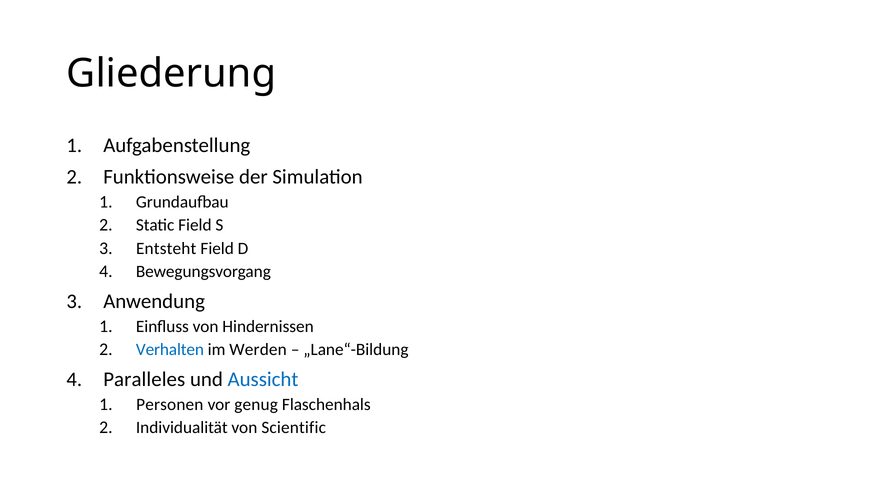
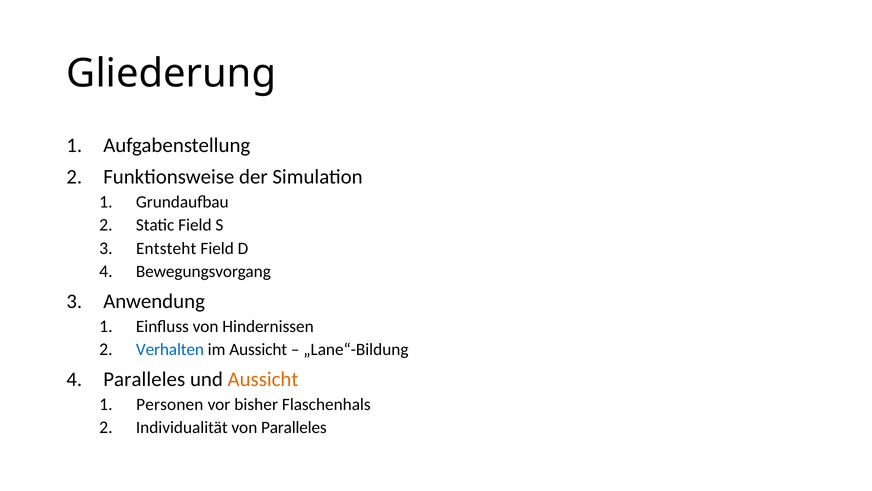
im Werden: Werden -> Aussicht
Aussicht at (263, 379) colour: blue -> orange
genug: genug -> bisher
von Scientific: Scientific -> Paralleles
